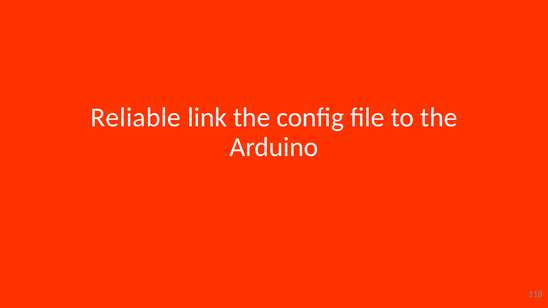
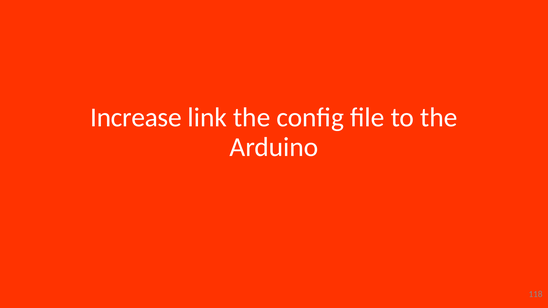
Reliable: Reliable -> Increase
